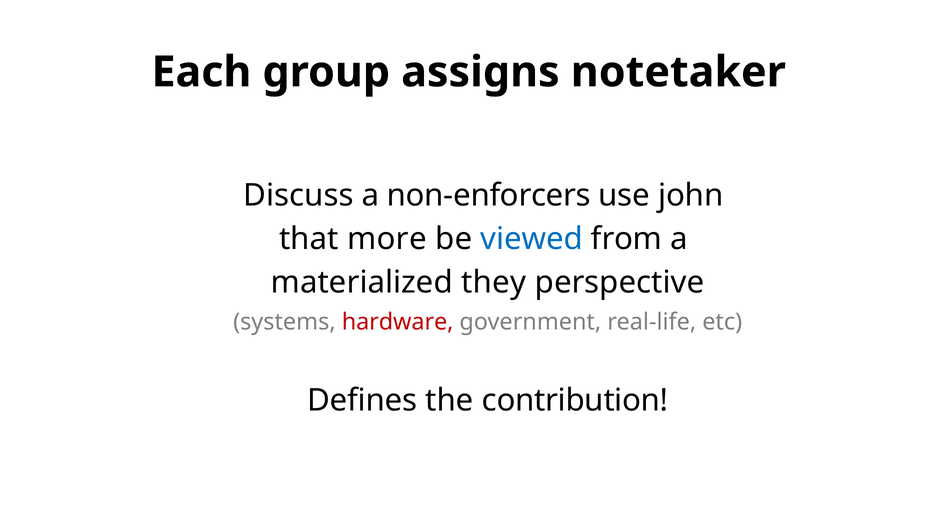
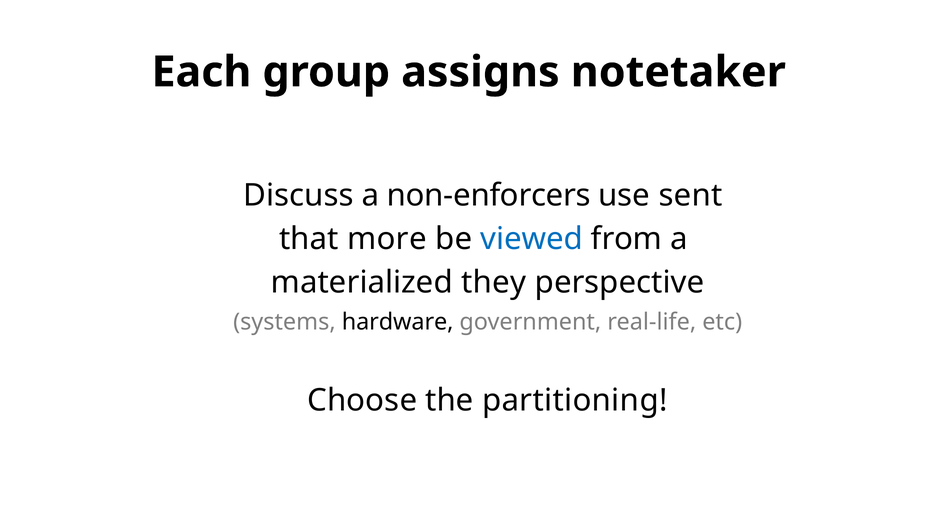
john: john -> sent
hardware colour: red -> black
Defines: Defines -> Choose
contribution: contribution -> partitioning
